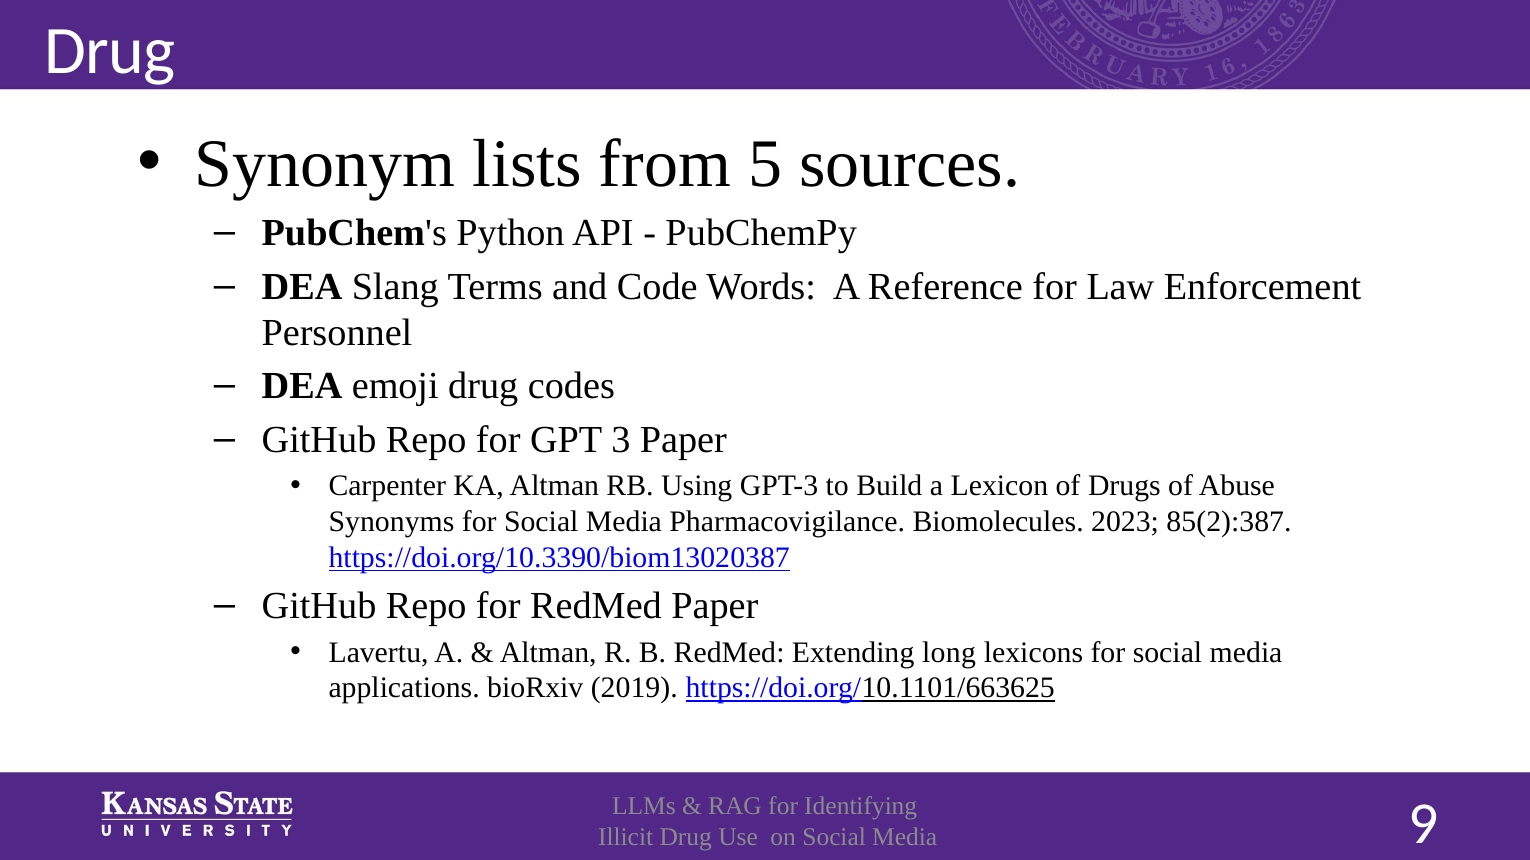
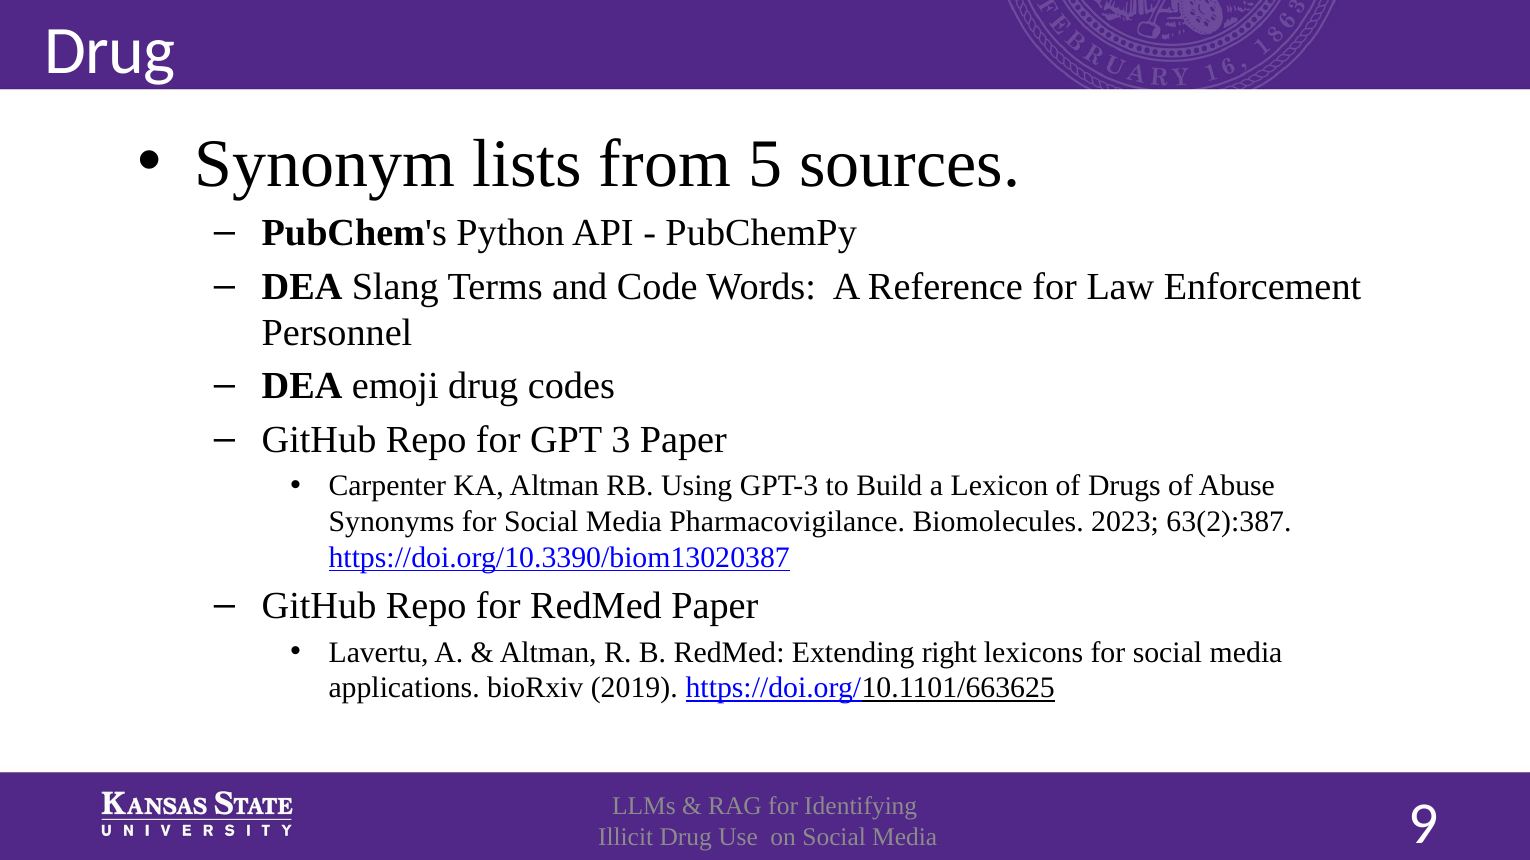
85(2):387: 85(2):387 -> 63(2):387
long: long -> right
